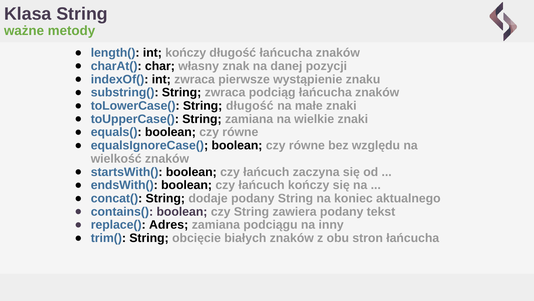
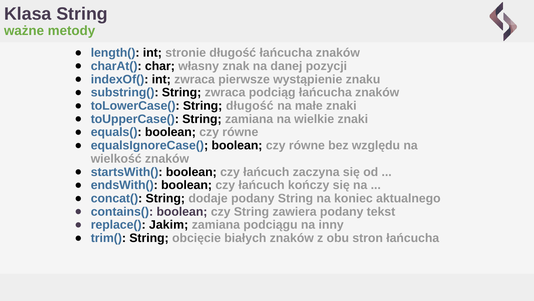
int kończy: kończy -> stronie
Adres: Adres -> Jakim
